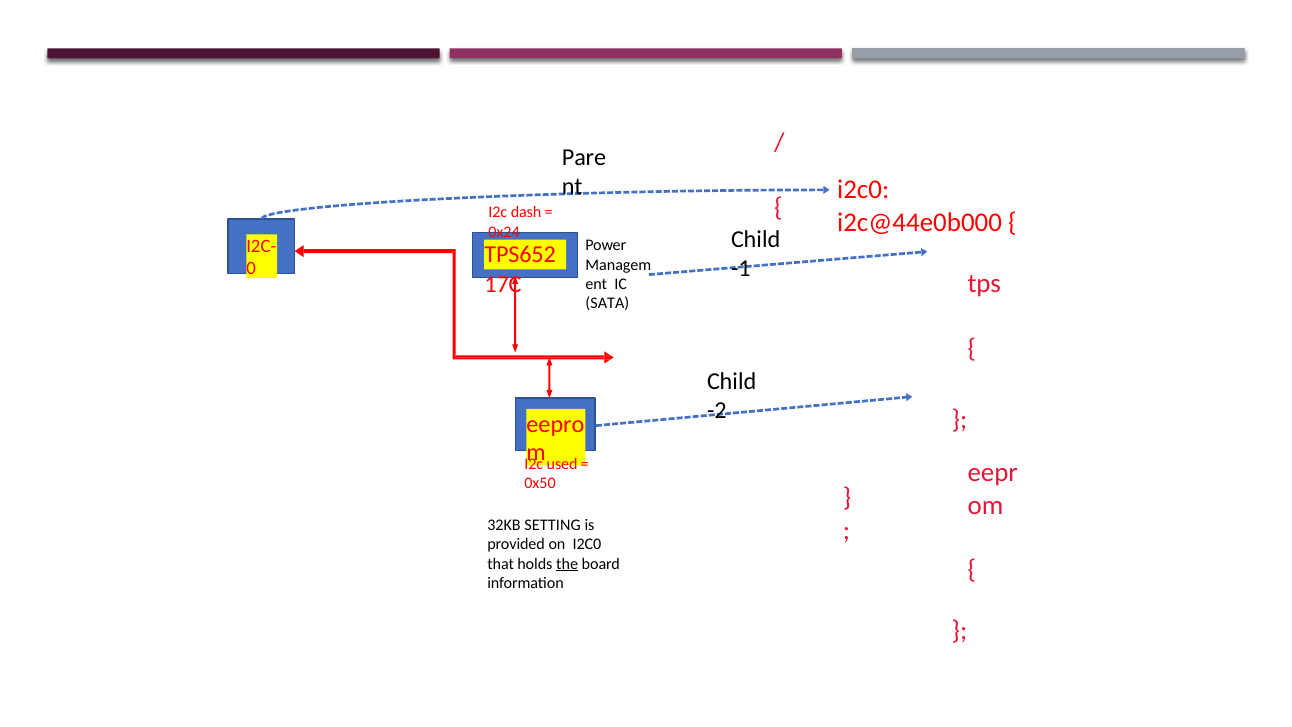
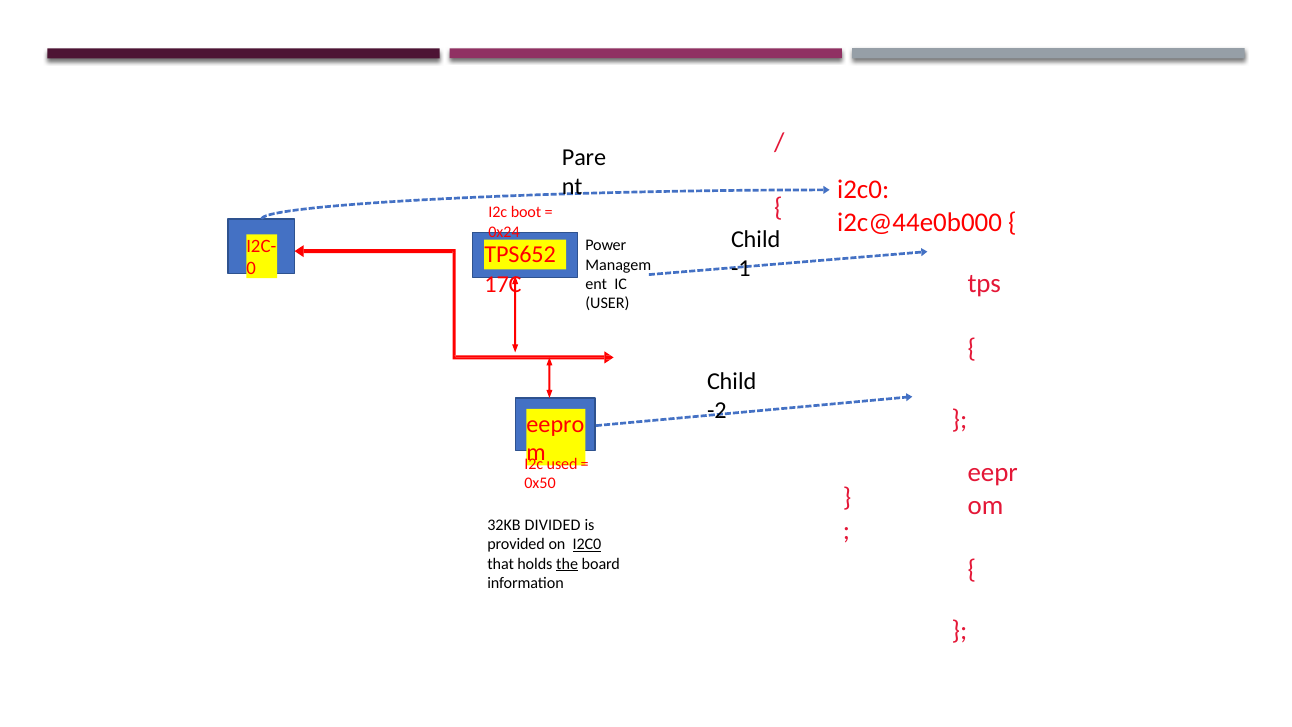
dash: dash -> boot
SATA: SATA -> USER
SETTING: SETTING -> DIVIDED
I2C0 at (587, 544) underline: none -> present
